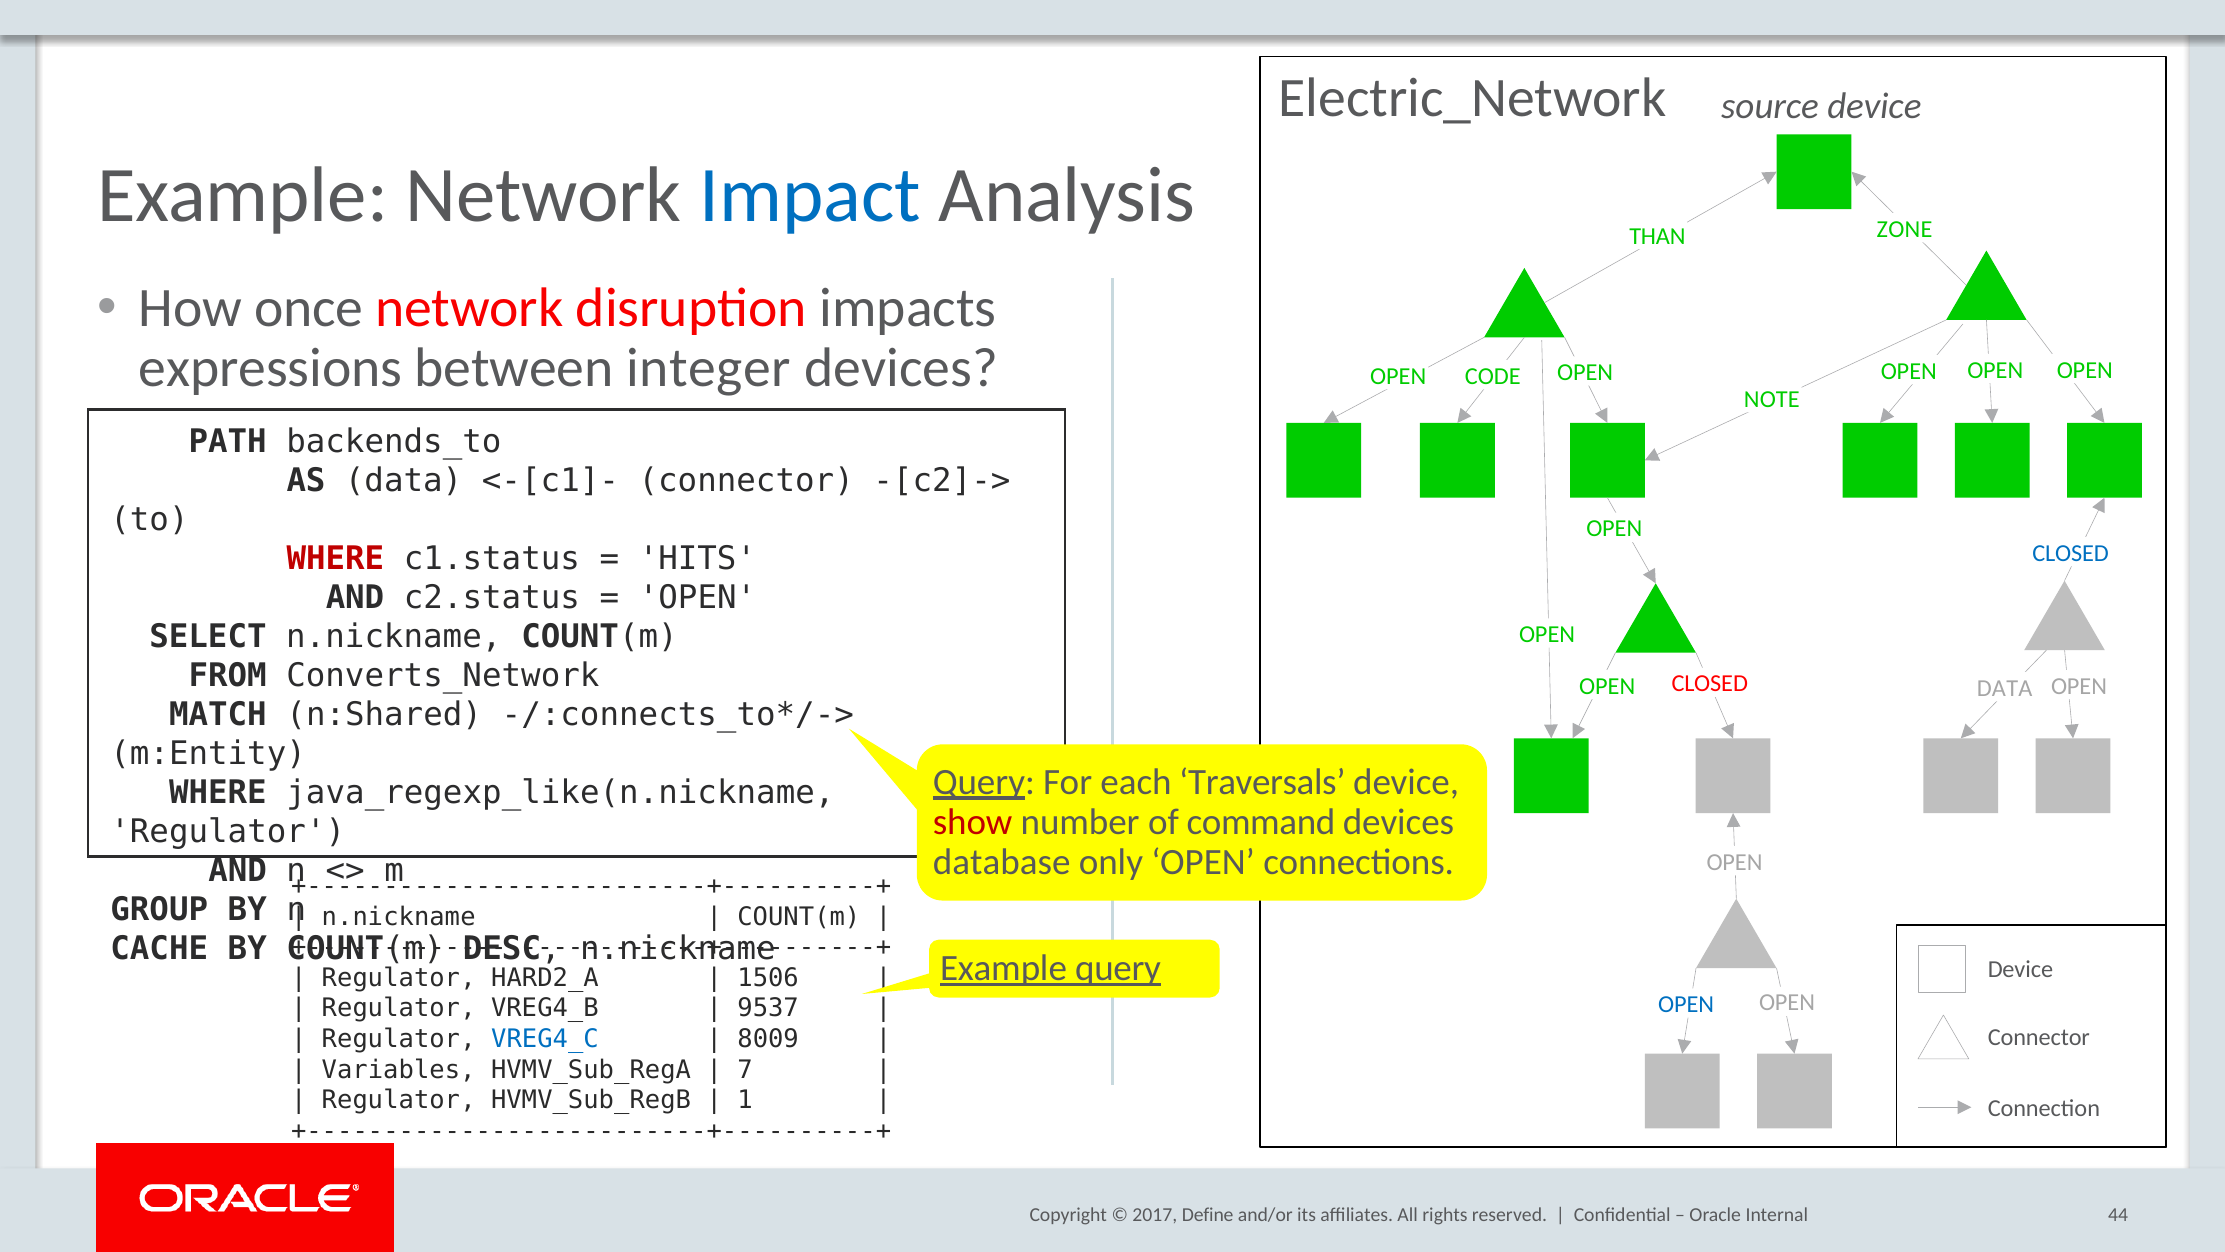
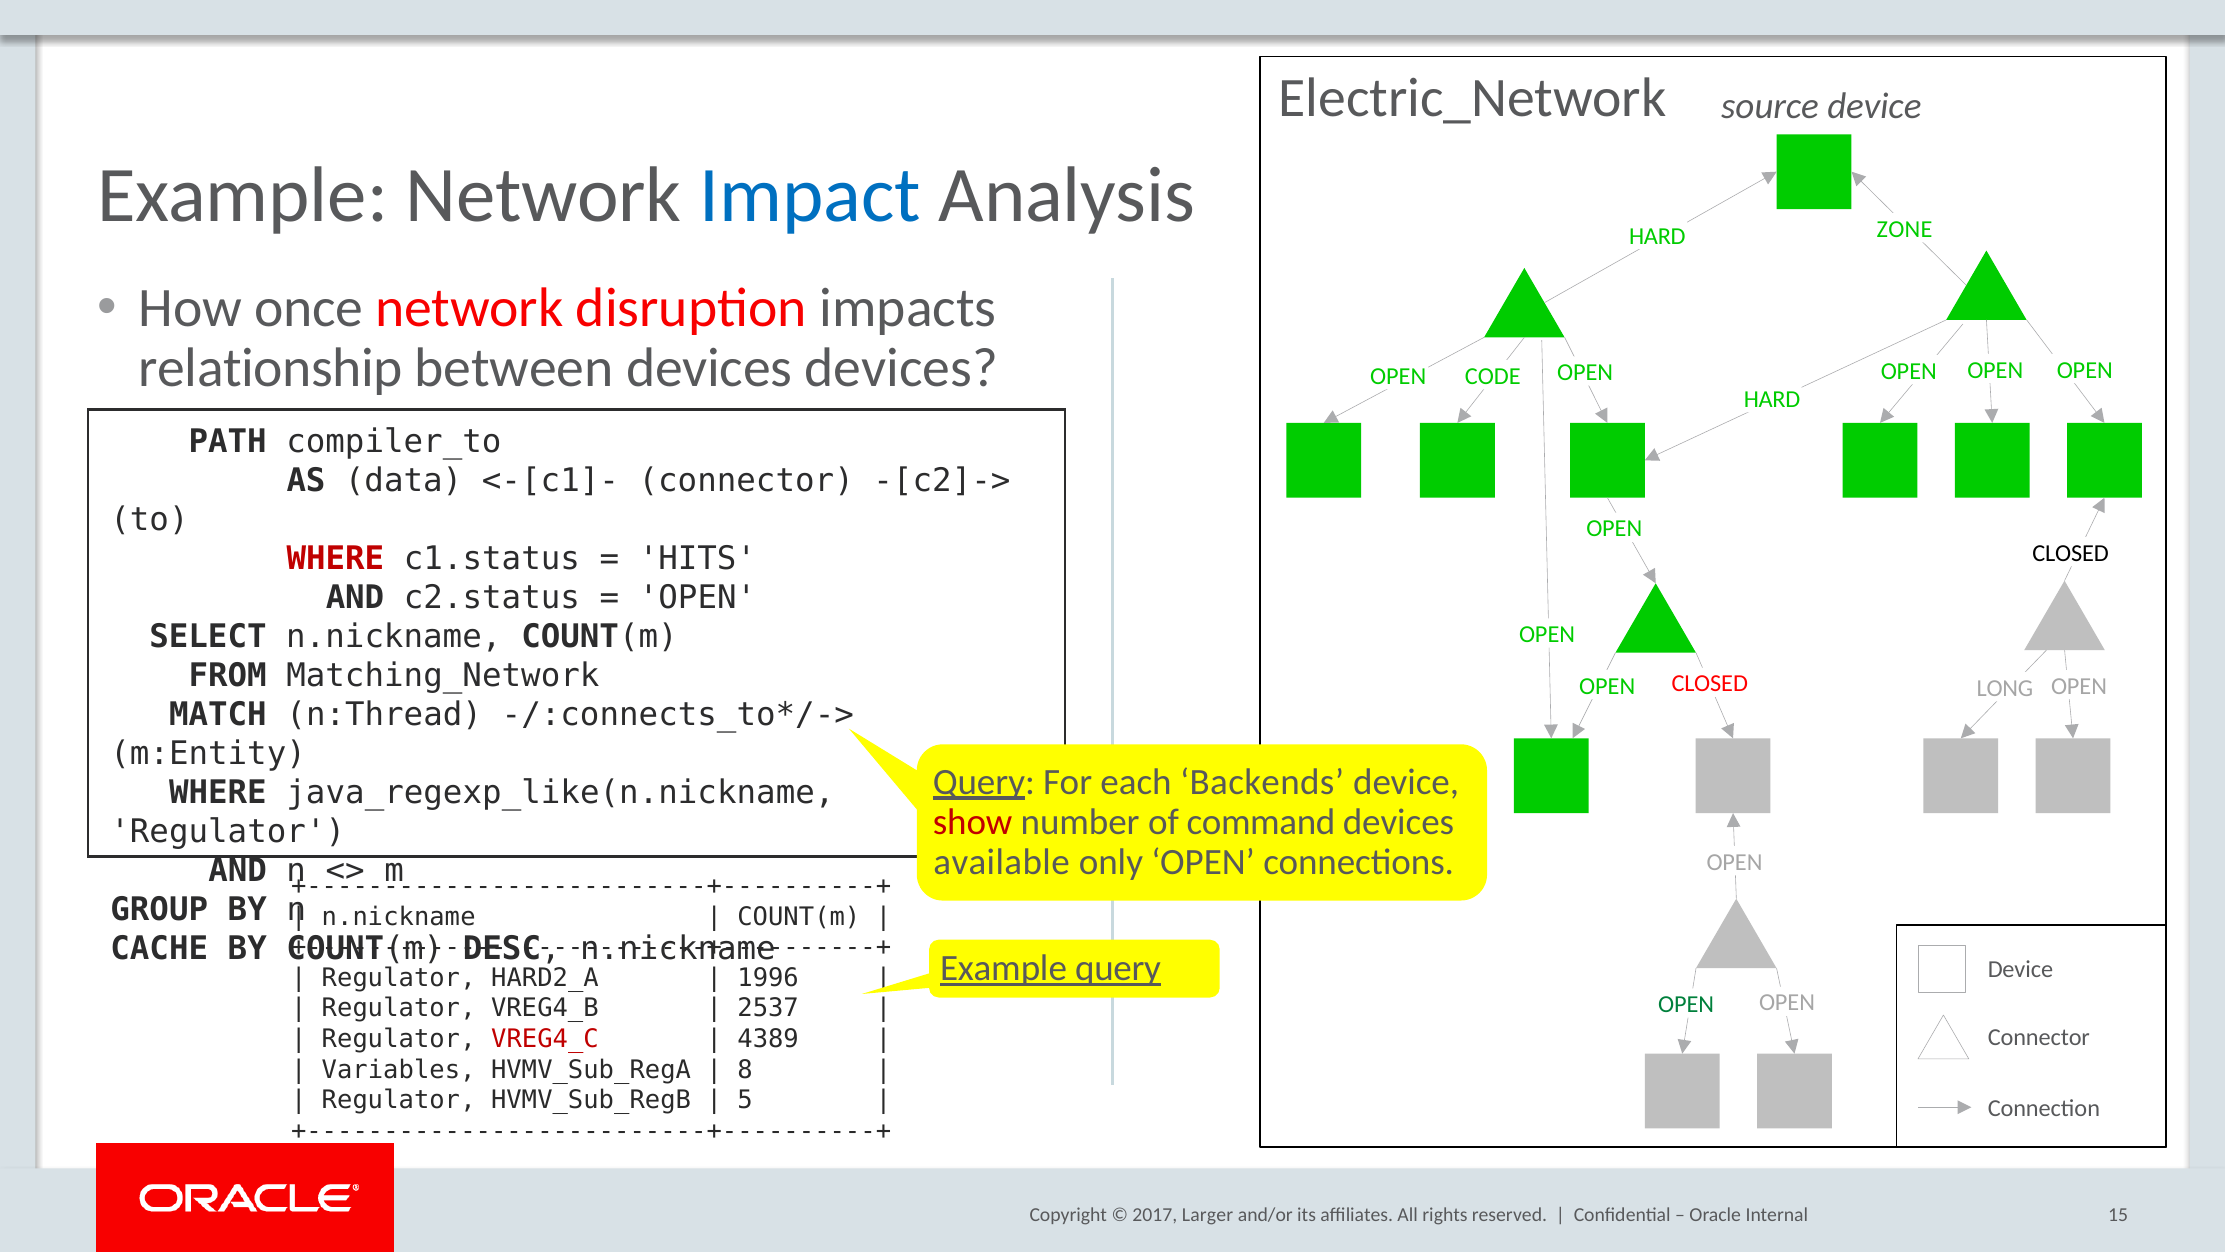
THAN at (1657, 236): THAN -> HARD
expressions: expressions -> relationship
between integer: integer -> devices
NOTE at (1772, 399): NOTE -> HARD
backends_to: backends_to -> compiler_to
CLOSED at (2071, 553) colour: blue -> black
Converts_Network: Converts_Network -> Matching_Network
DATA at (2005, 688): DATA -> LONG
n:Shared: n:Shared -> n:Thread
Traversals: Traversals -> Backends
database: database -> available
1506: 1506 -> 1996
OPEN at (1686, 1004) colour: blue -> green
9537: 9537 -> 2537
VREG4_C colour: blue -> red
8009: 8009 -> 4389
7: 7 -> 8
1: 1 -> 5
Define: Define -> Larger
44: 44 -> 15
